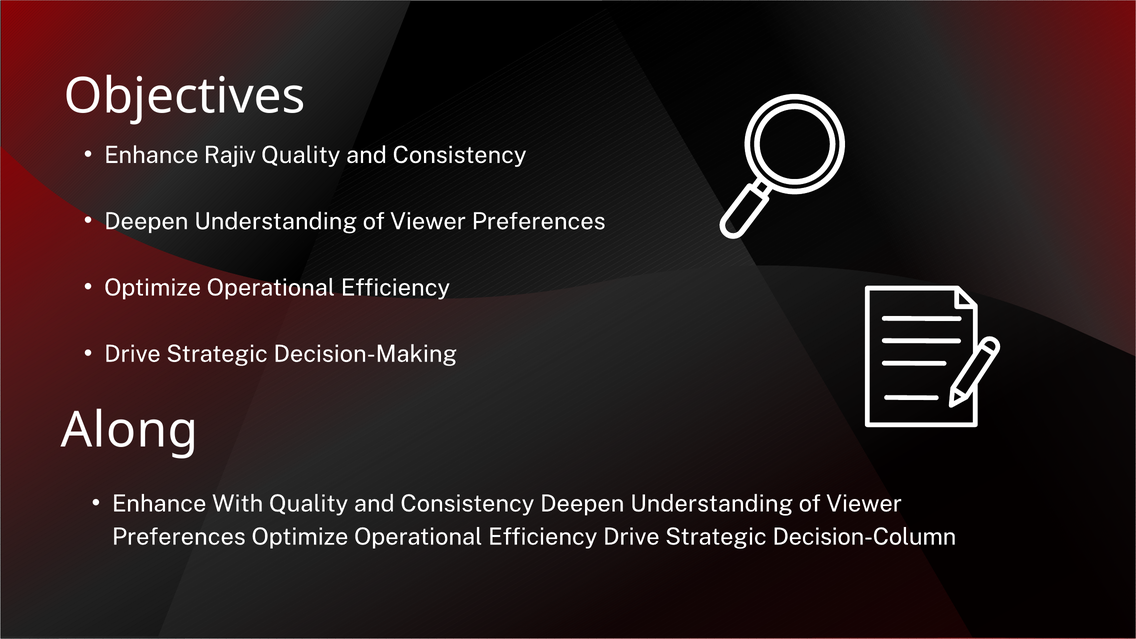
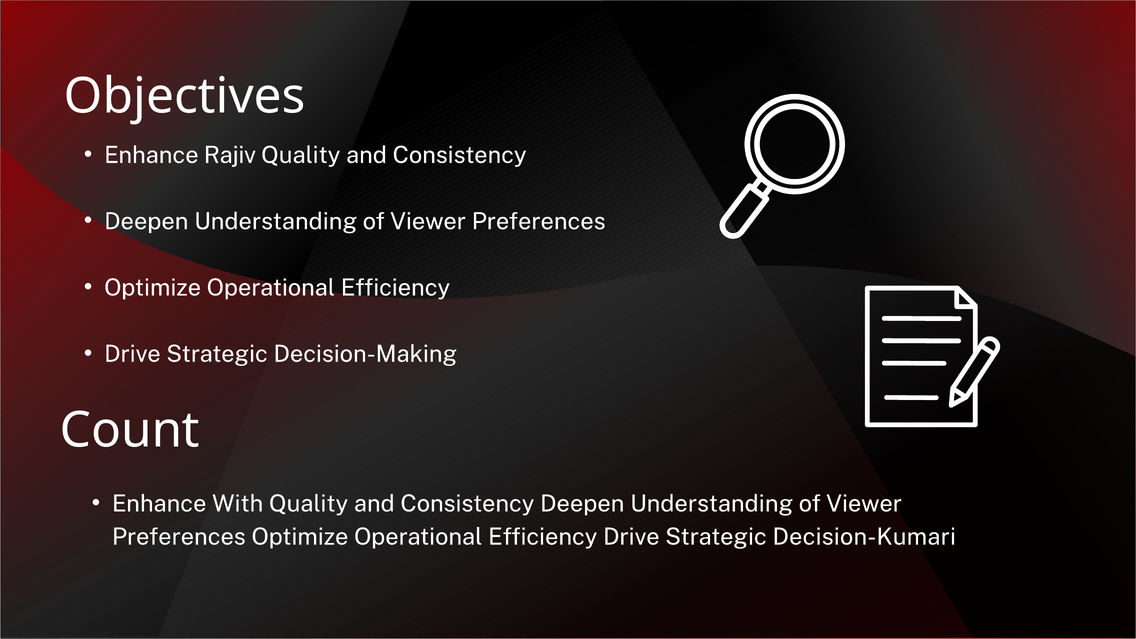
Along: Along -> Count
Decision-Column: Decision-Column -> Decision-Kumari
